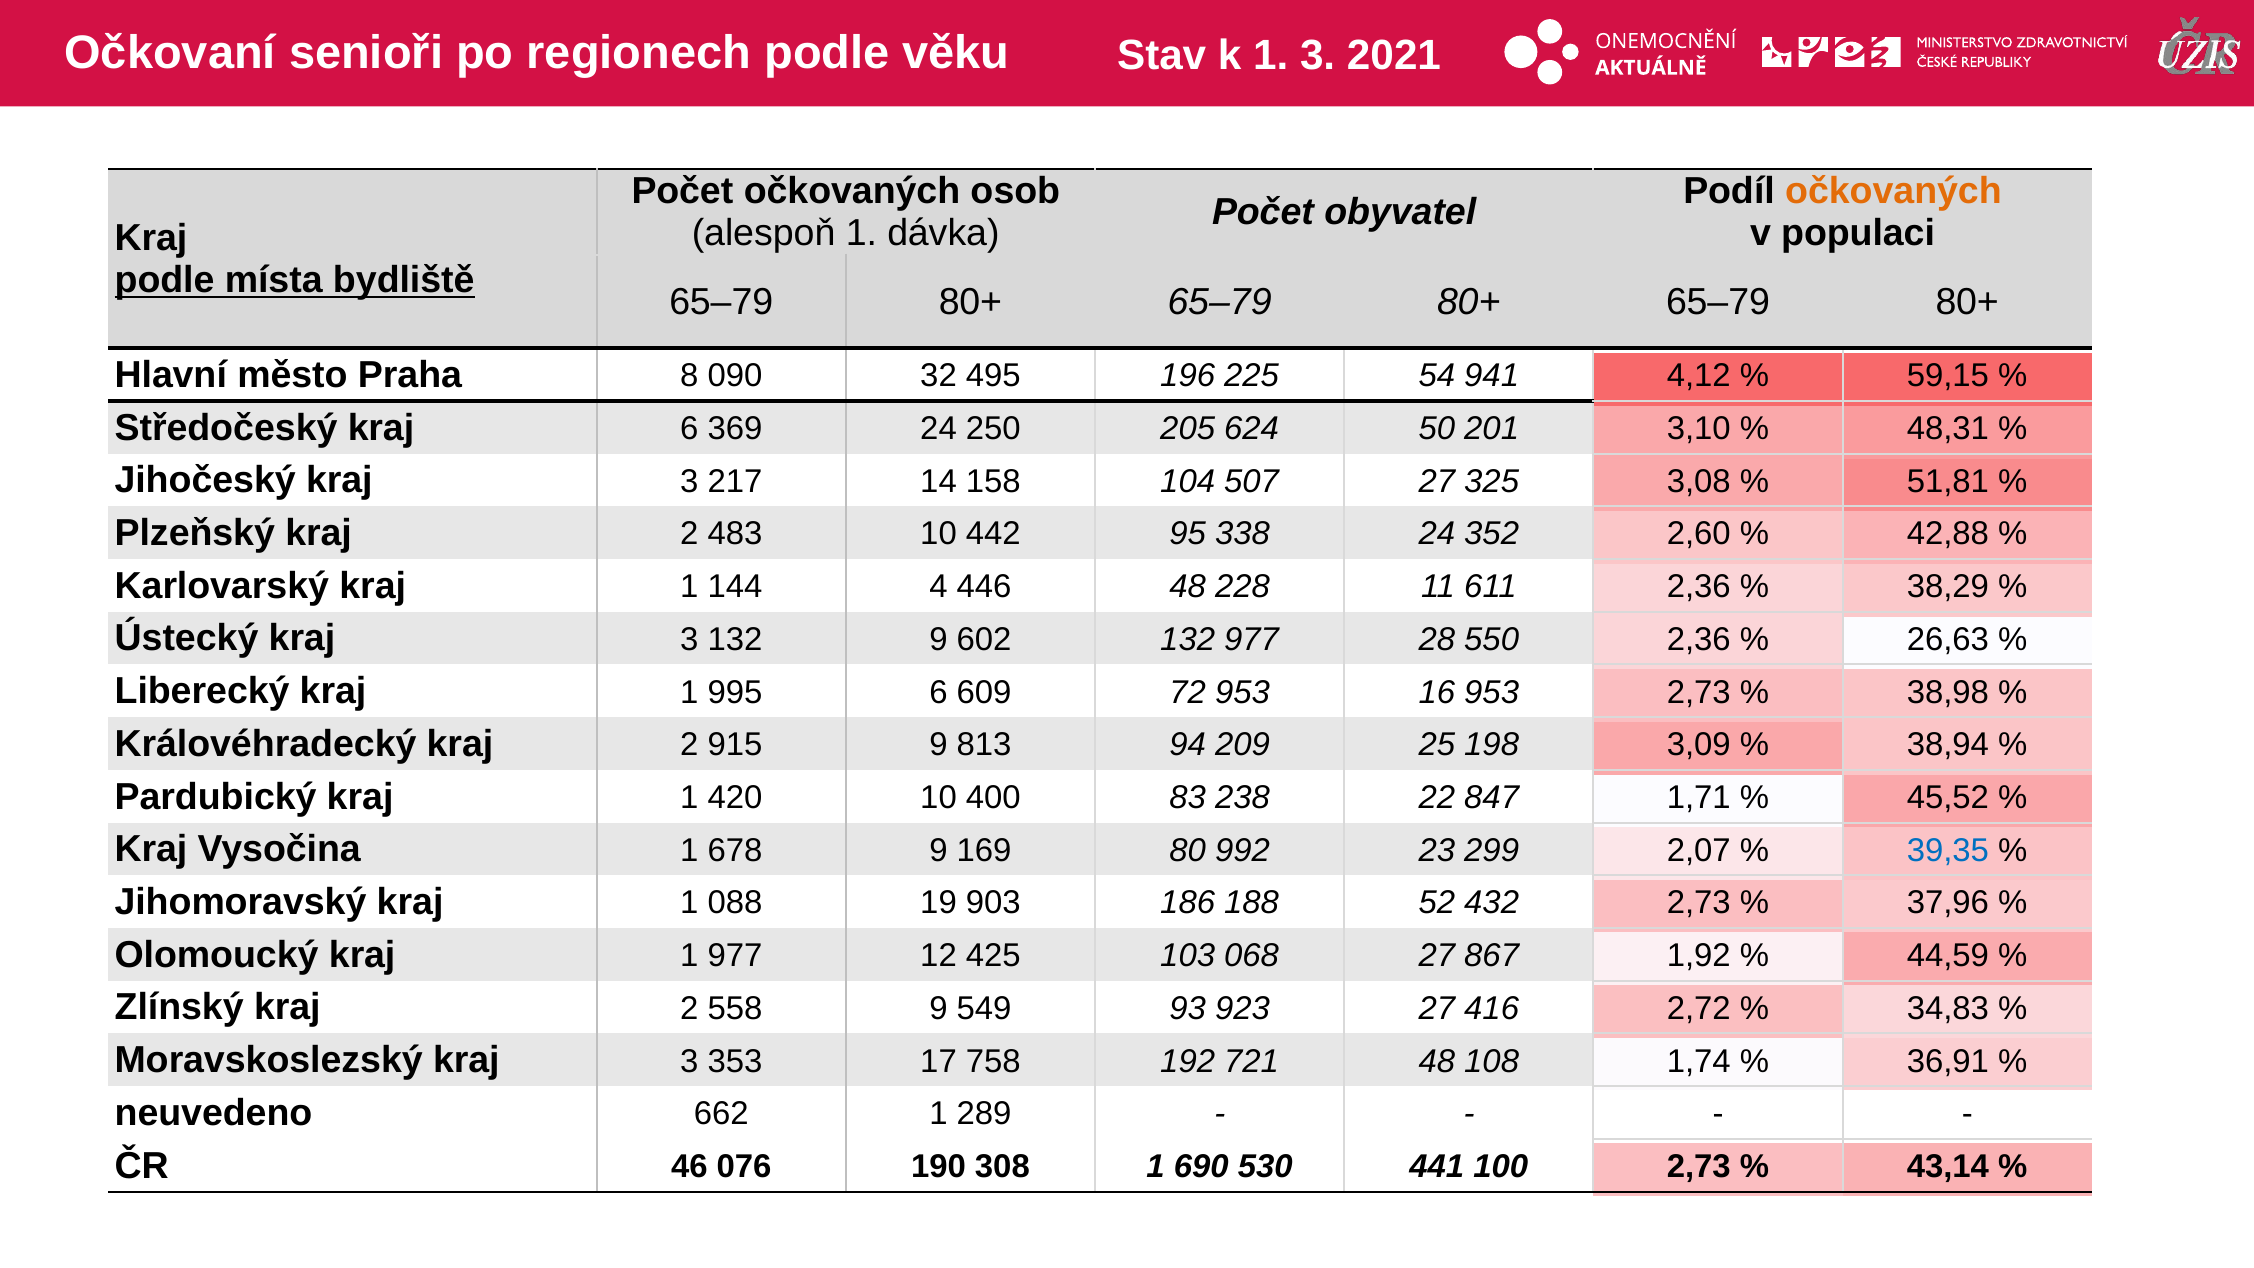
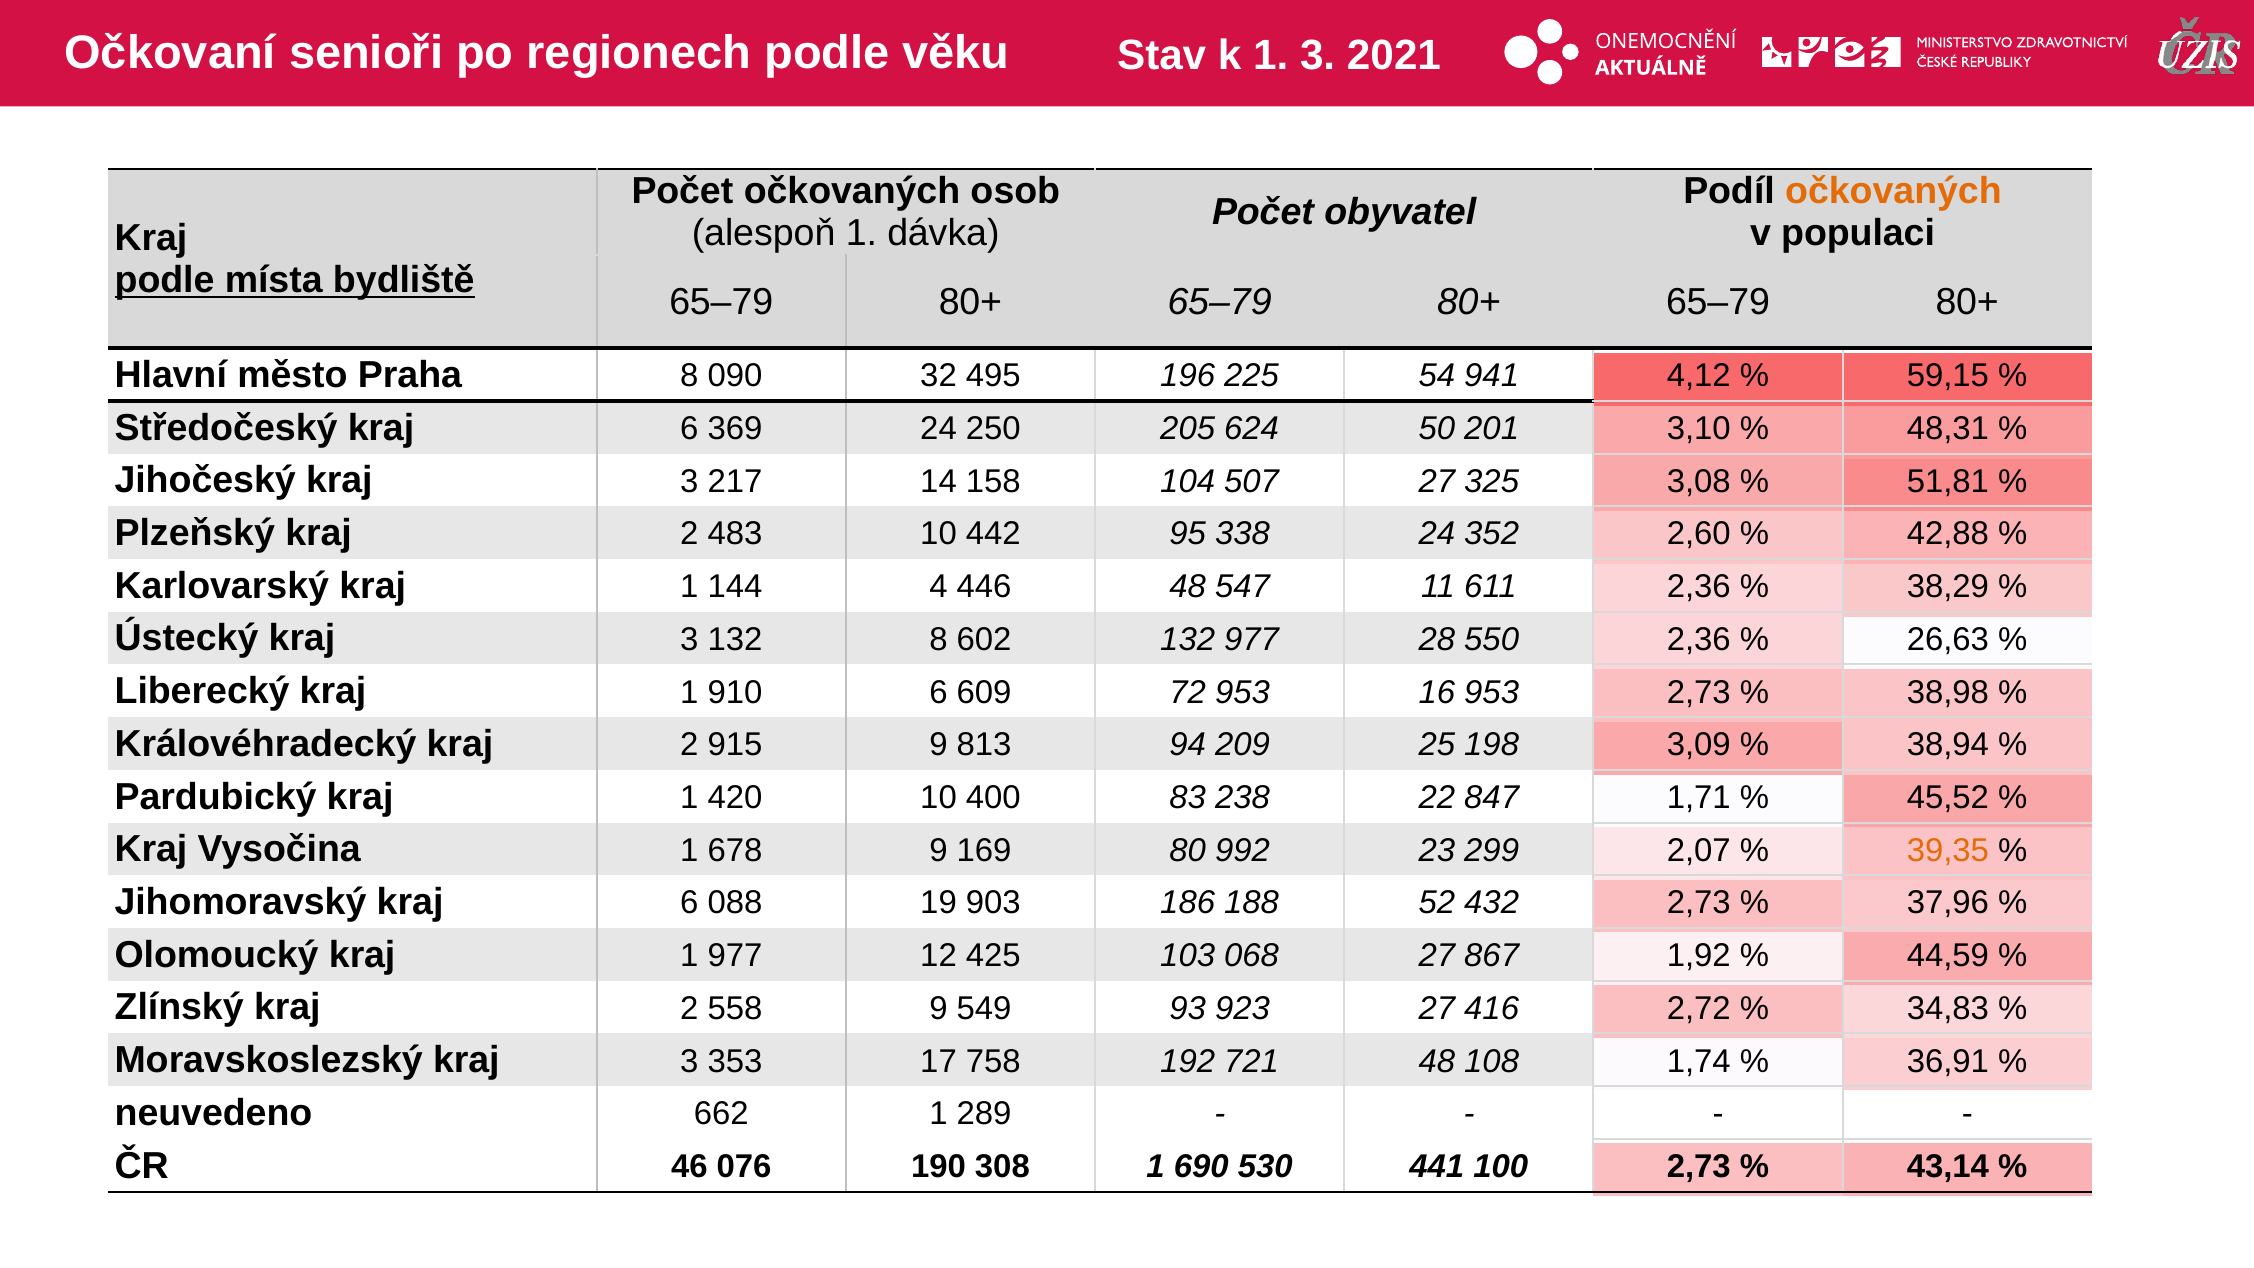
228: 228 -> 547
132 9: 9 -> 8
995: 995 -> 910
39,35 colour: blue -> orange
Jihomoravský kraj 1: 1 -> 6
